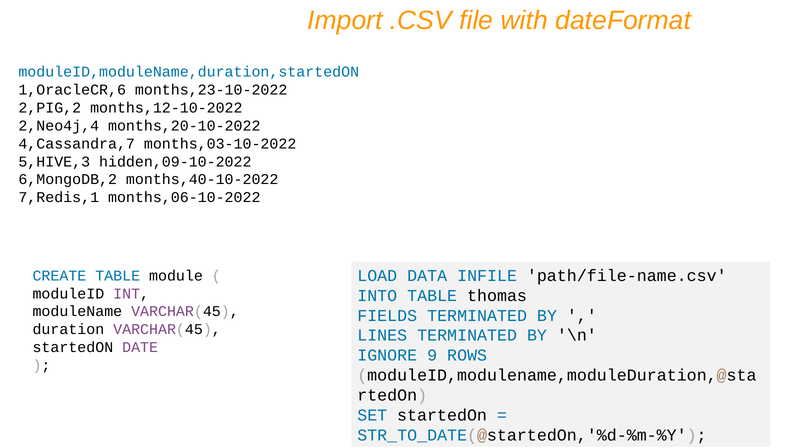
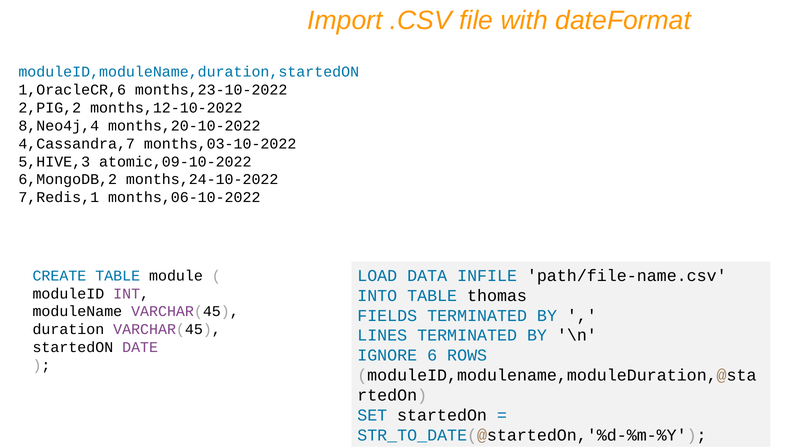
2,Neo4j,4: 2,Neo4j,4 -> 8,Neo4j,4
hidden,09-10-2022: hidden,09-10-2022 -> atomic,09-10-2022
months,40-10-2022: months,40-10-2022 -> months,24-10-2022
9: 9 -> 6
